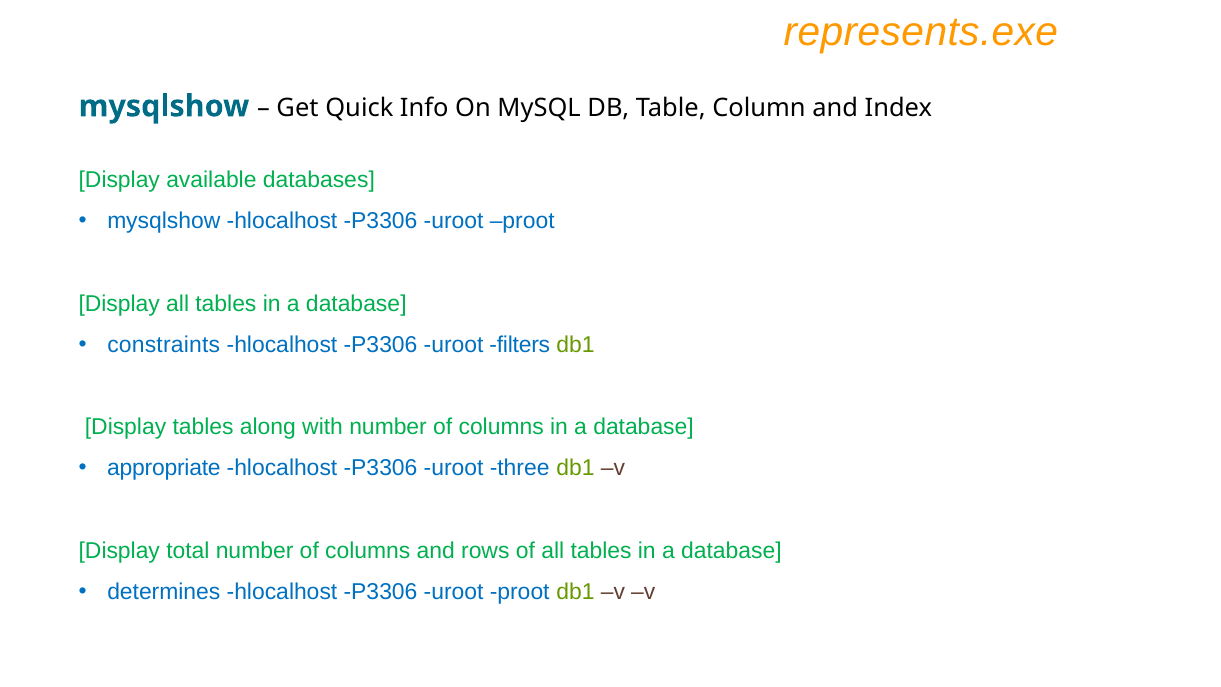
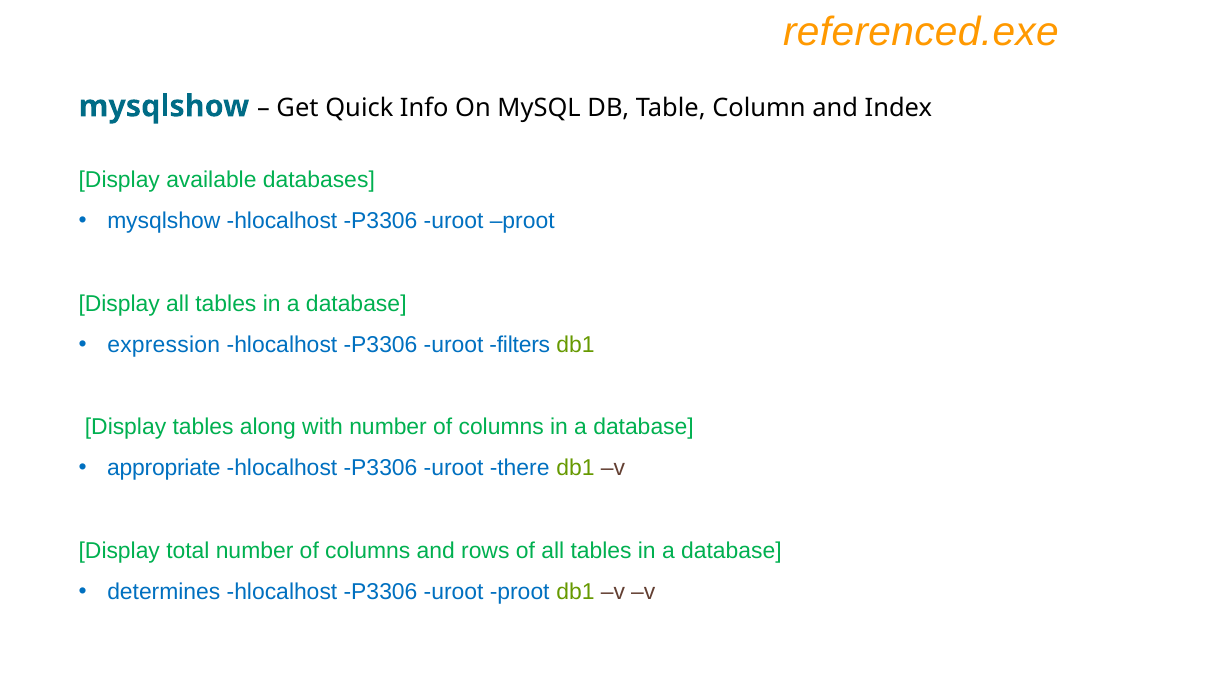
represents.exe: represents.exe -> referenced.exe
constraints: constraints -> expression
three: three -> there
